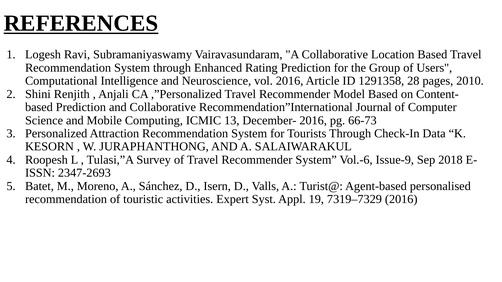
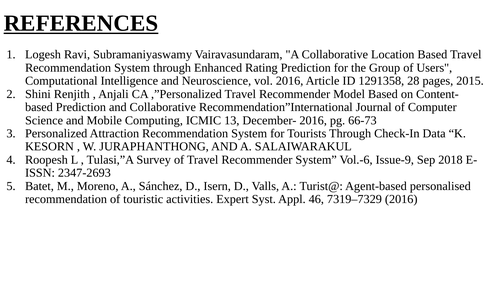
2010: 2010 -> 2015
19: 19 -> 46
